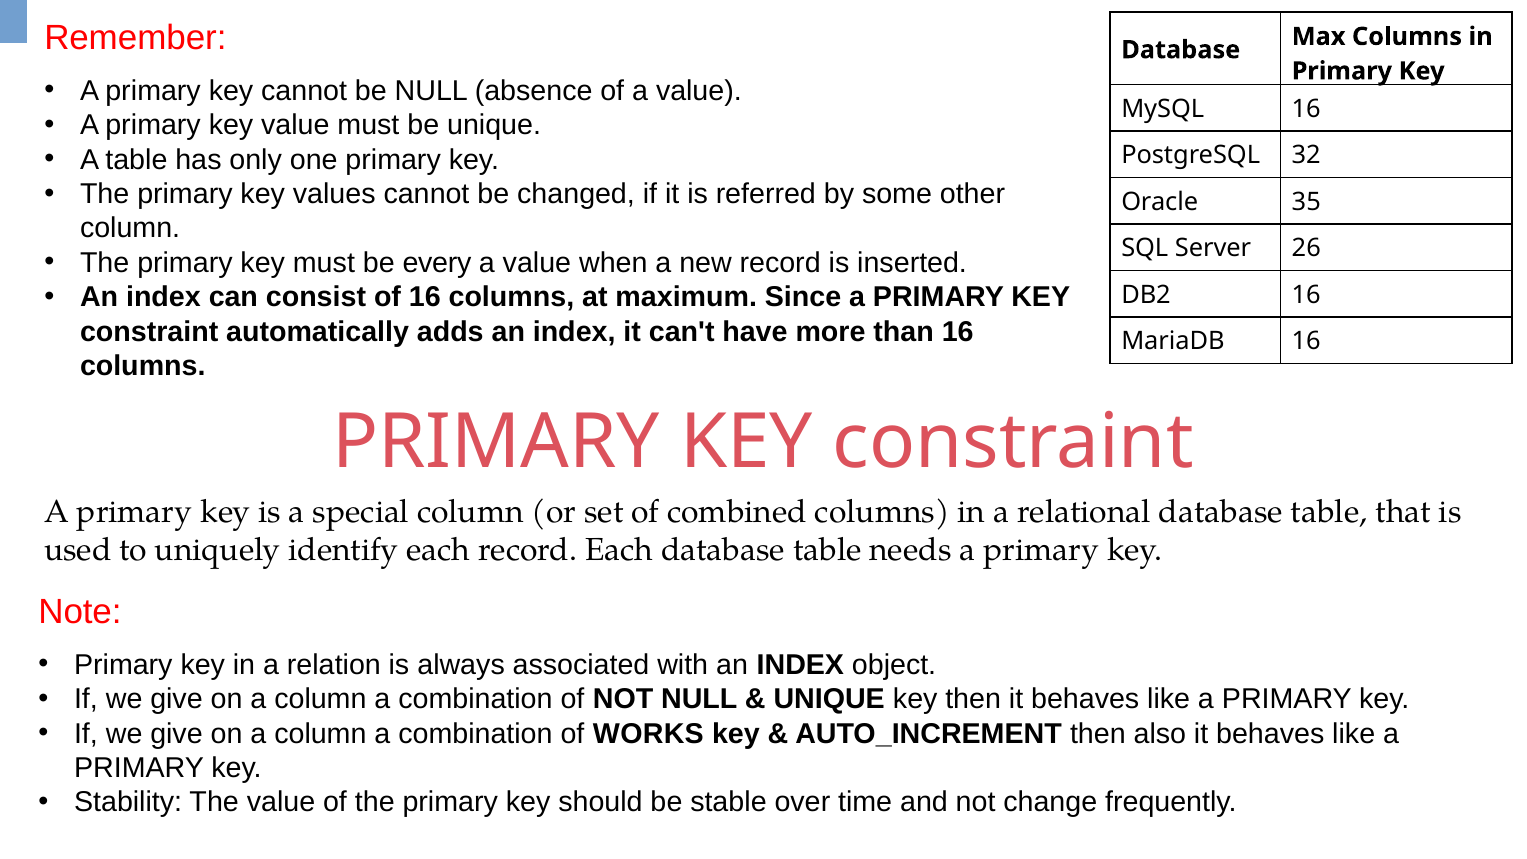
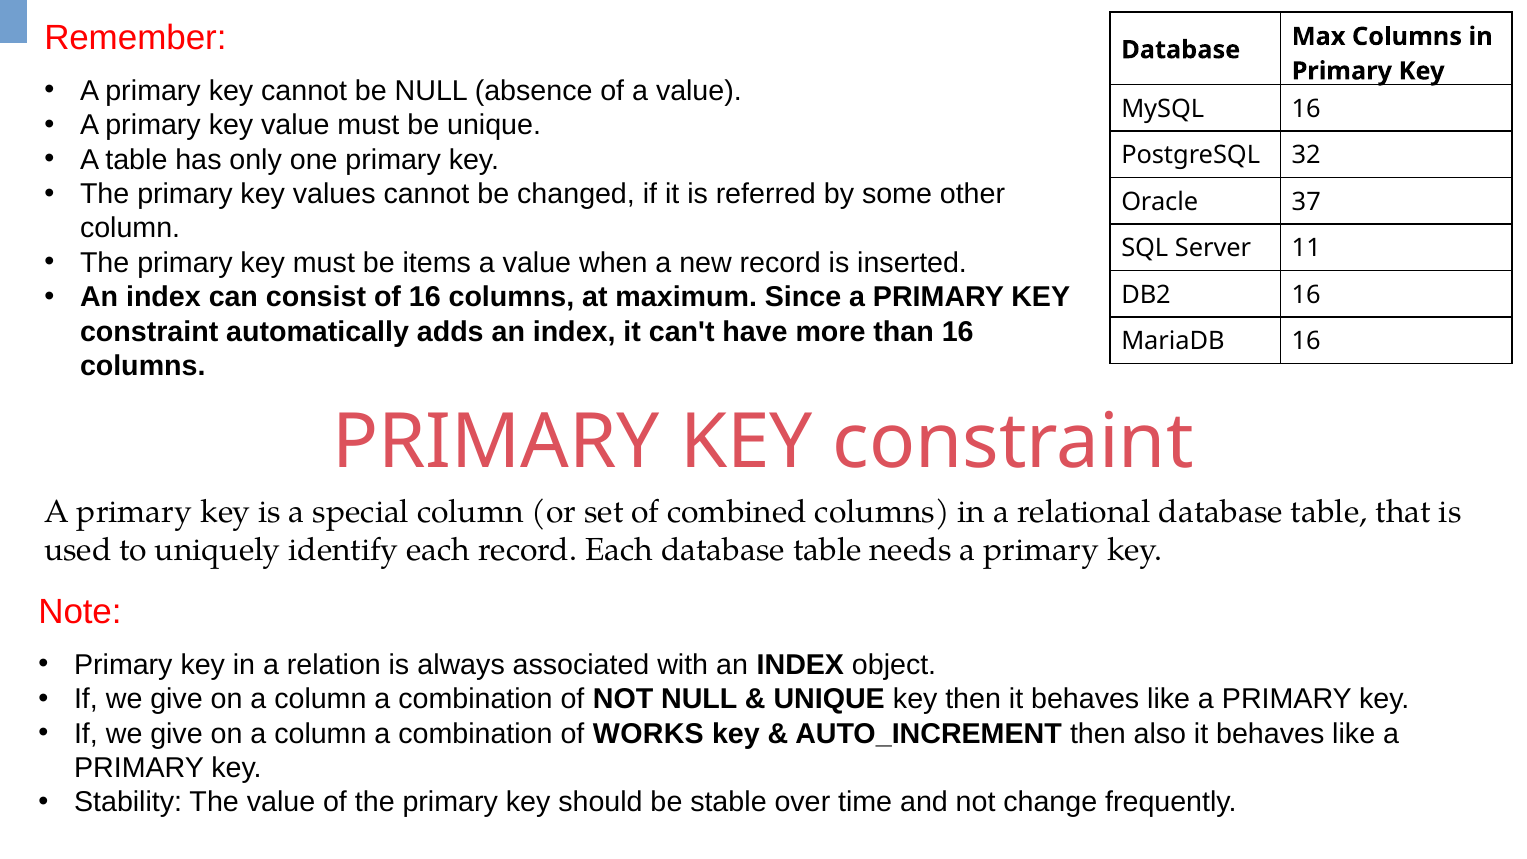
35: 35 -> 37
26: 26 -> 11
every: every -> items
